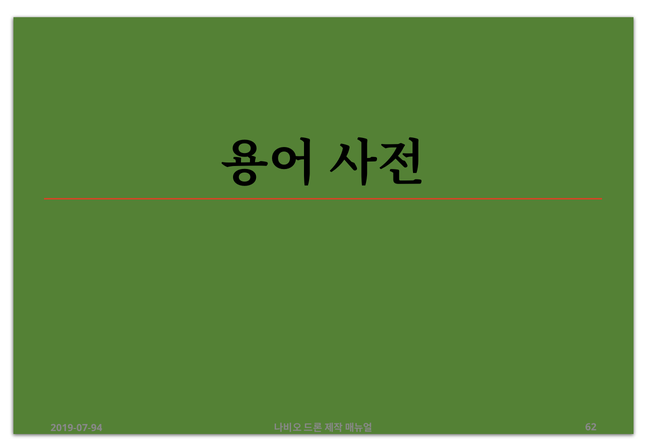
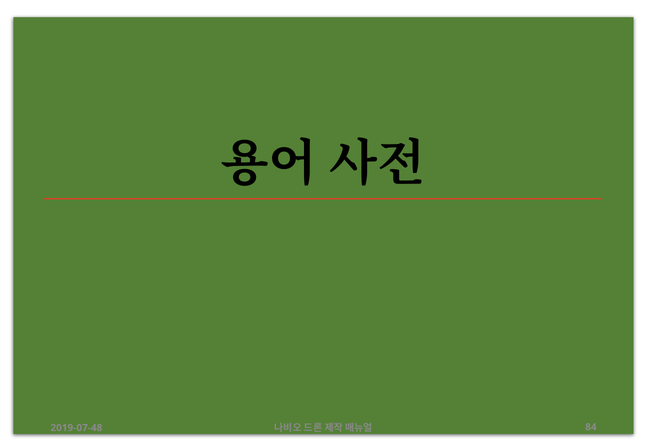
2019-07-94: 2019-07-94 -> 2019-07-48
62: 62 -> 84
